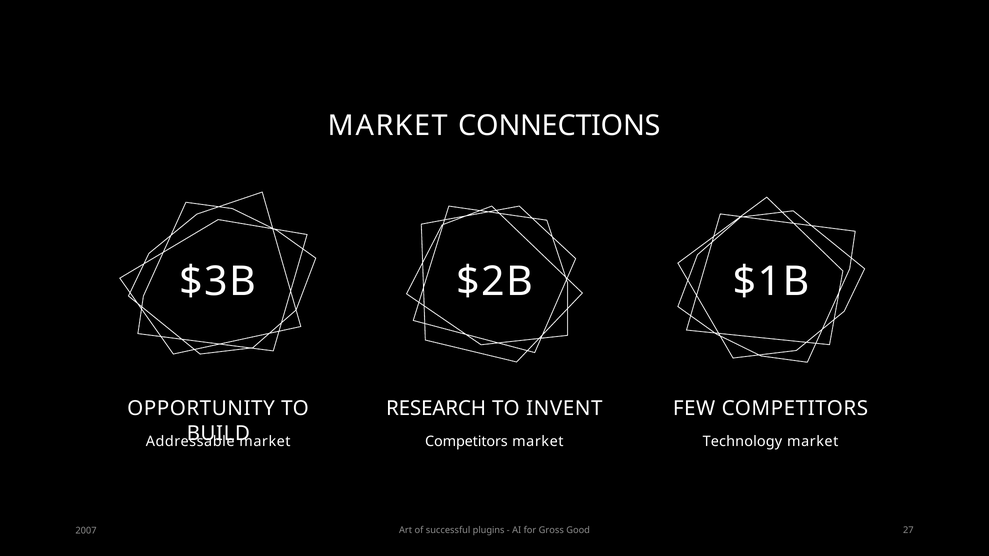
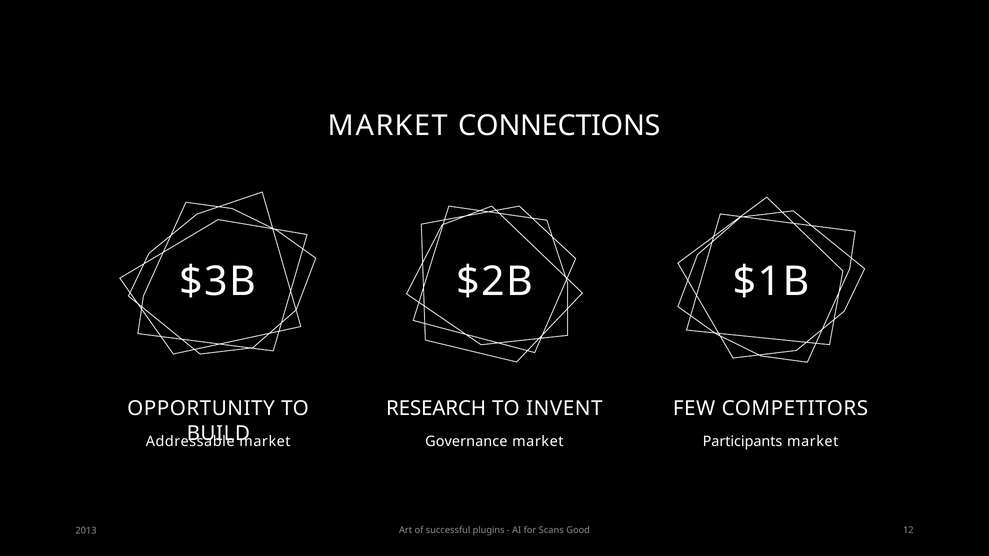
Competitors at (466, 442): Competitors -> Governance
Technology: Technology -> Participants
Gross: Gross -> Scans
27: 27 -> 12
2007: 2007 -> 2013
